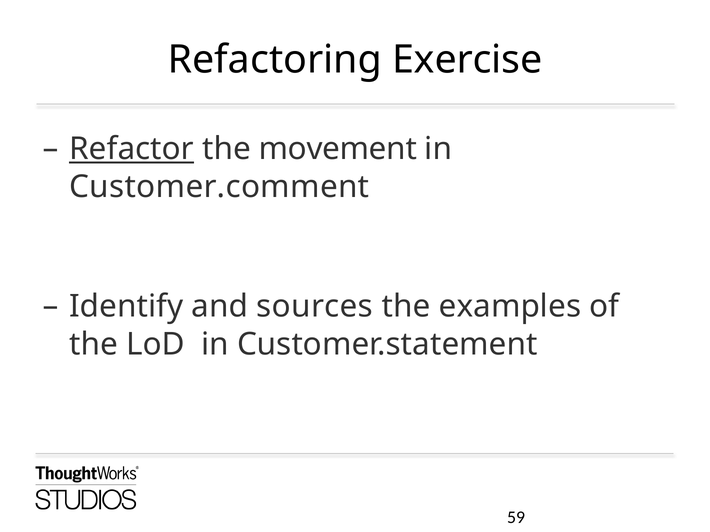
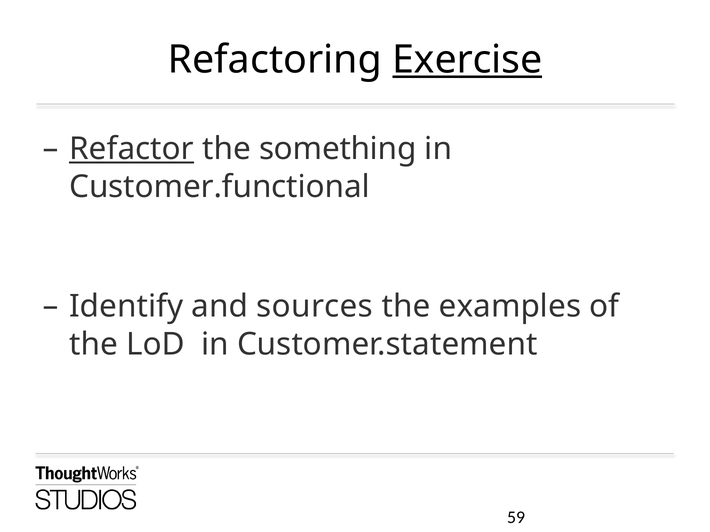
Exercise underline: none -> present
movement: movement -> something
Customer.comment: Customer.comment -> Customer.functional
